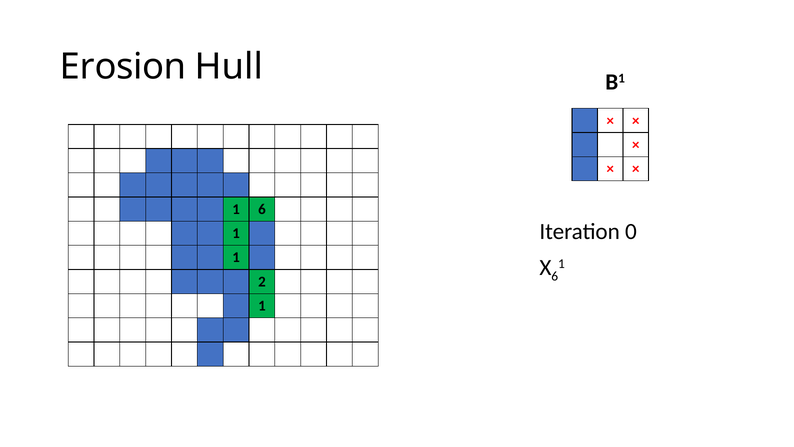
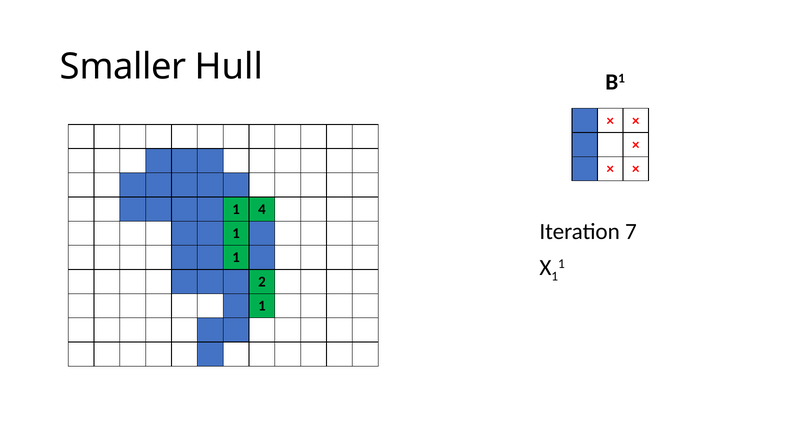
Erosion: Erosion -> Smaller
1 6: 6 -> 4
0: 0 -> 7
6 at (555, 276): 6 -> 1
